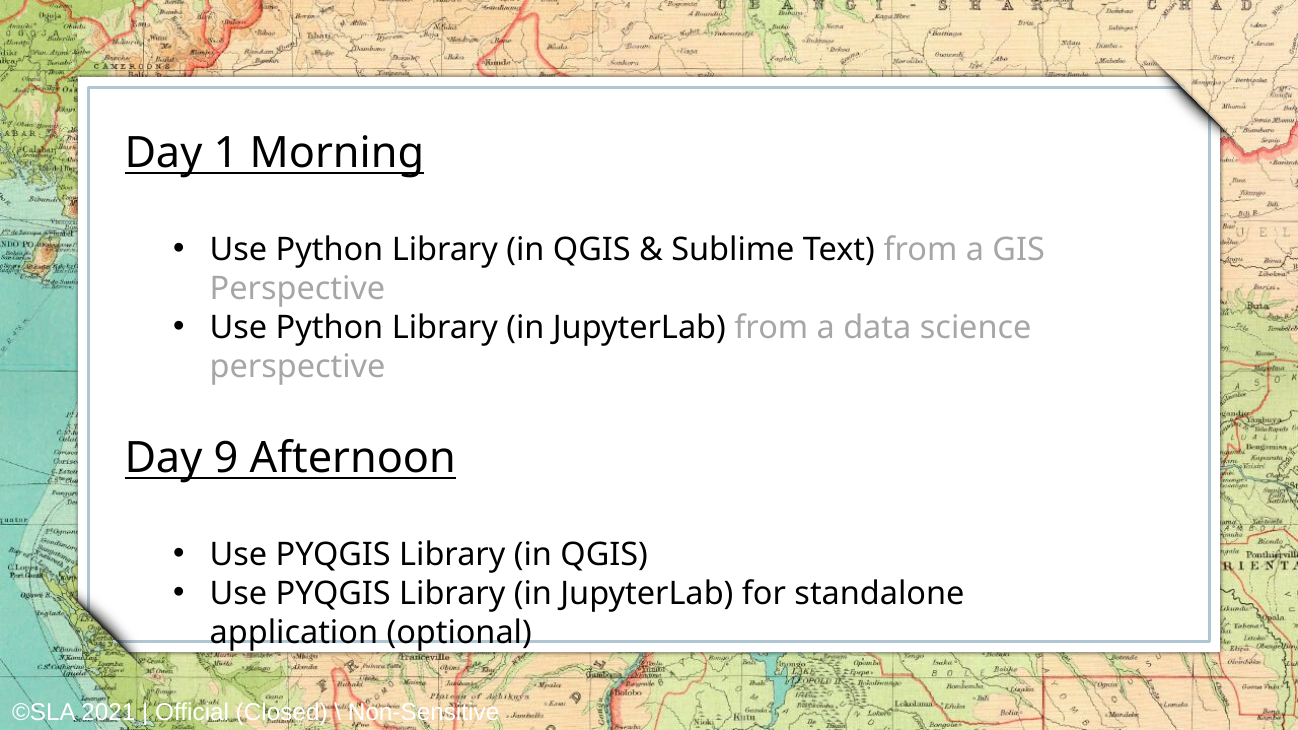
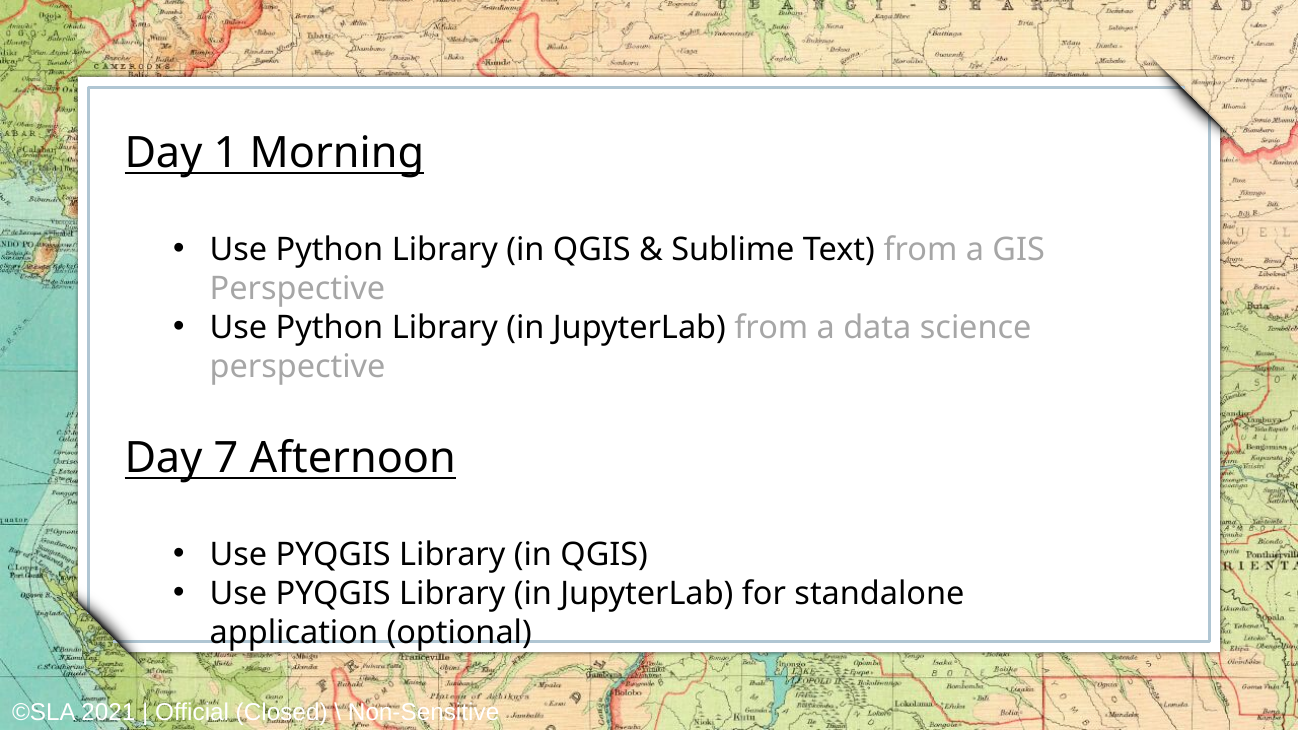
9: 9 -> 7
